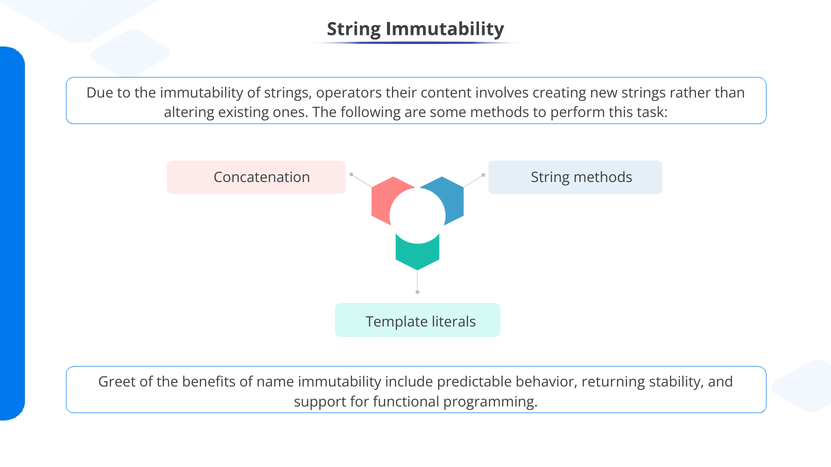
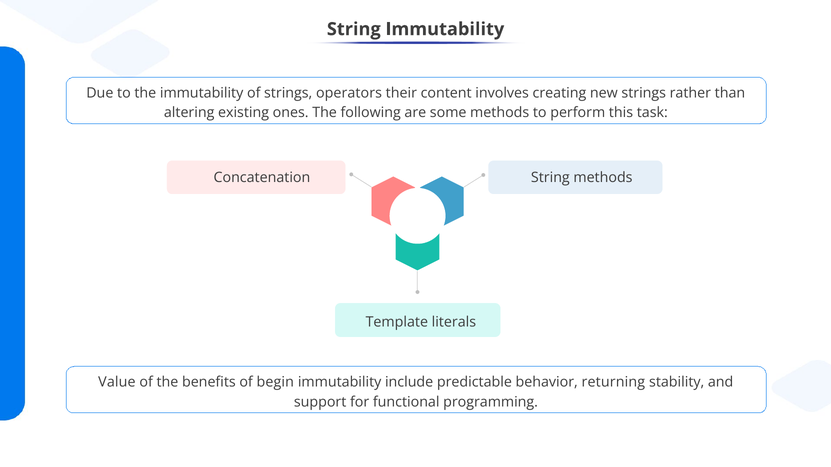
Greet: Greet -> Value
name: name -> begin
